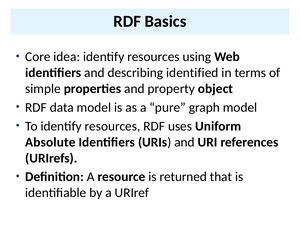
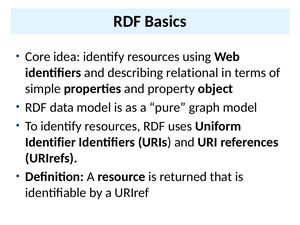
identified: identified -> relational
Absolute: Absolute -> Identifier
